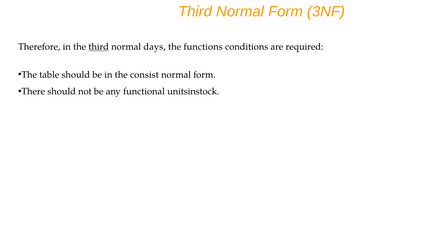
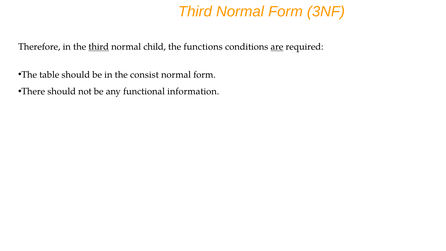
days: days -> child
are underline: none -> present
unitsinstock: unitsinstock -> information
